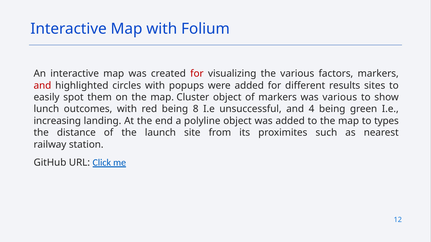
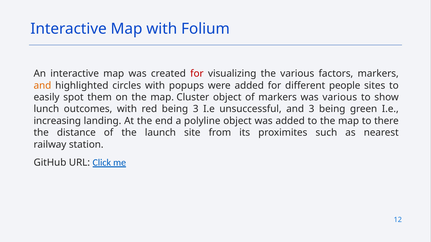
and at (42, 86) colour: red -> orange
results: results -> people
being 8: 8 -> 3
and 4: 4 -> 3
types: types -> there
